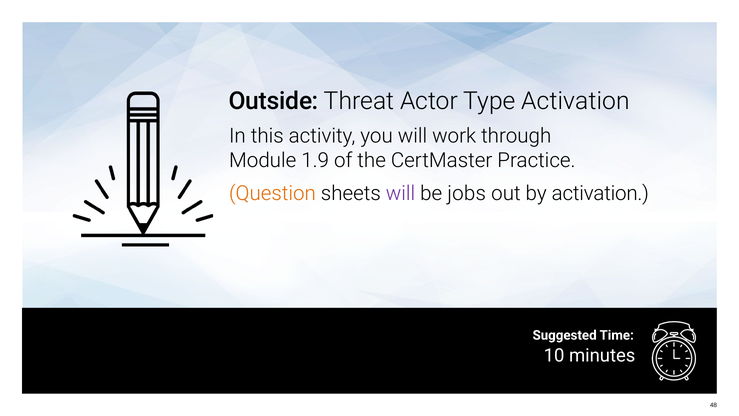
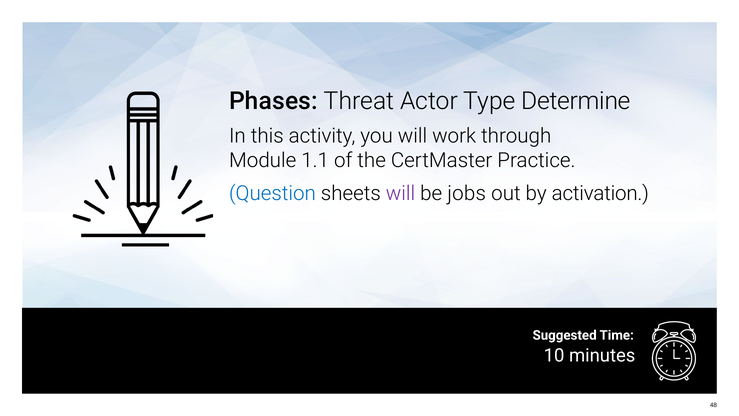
Outside: Outside -> Phases
Type Activation: Activation -> Determine
1.9: 1.9 -> 1.1
Question colour: orange -> blue
